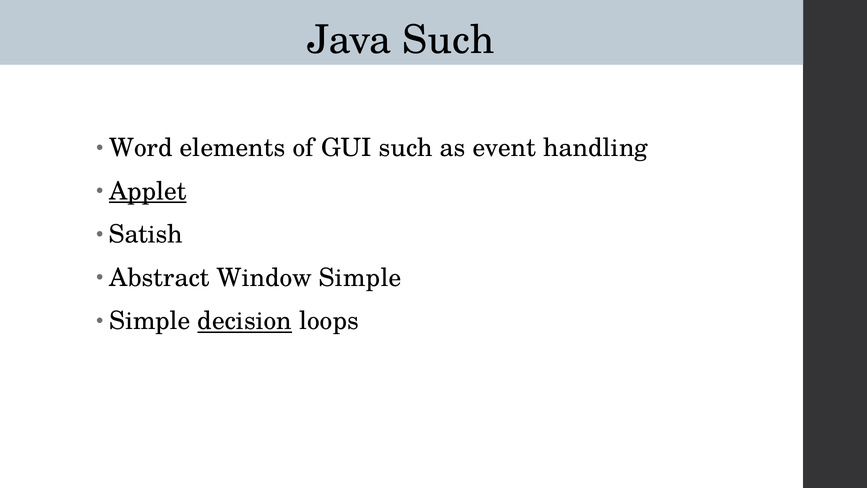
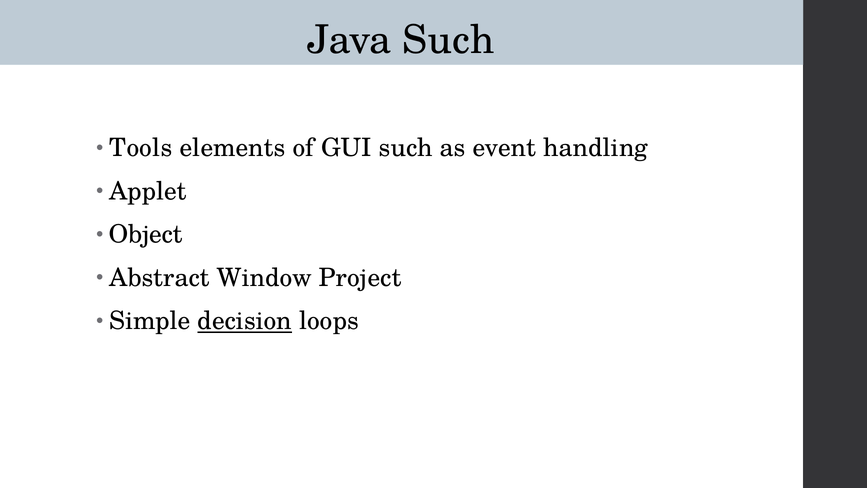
Word: Word -> Tools
Applet underline: present -> none
Satish: Satish -> Object
Window Simple: Simple -> Project
